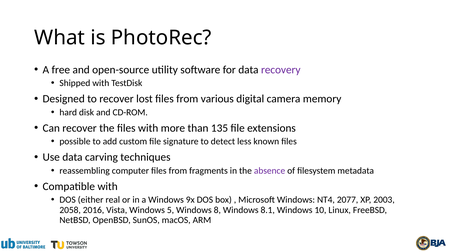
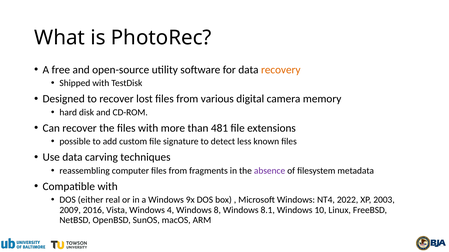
recovery colour: purple -> orange
135: 135 -> 481
2077: 2077 -> 2022
2058: 2058 -> 2009
5: 5 -> 4
